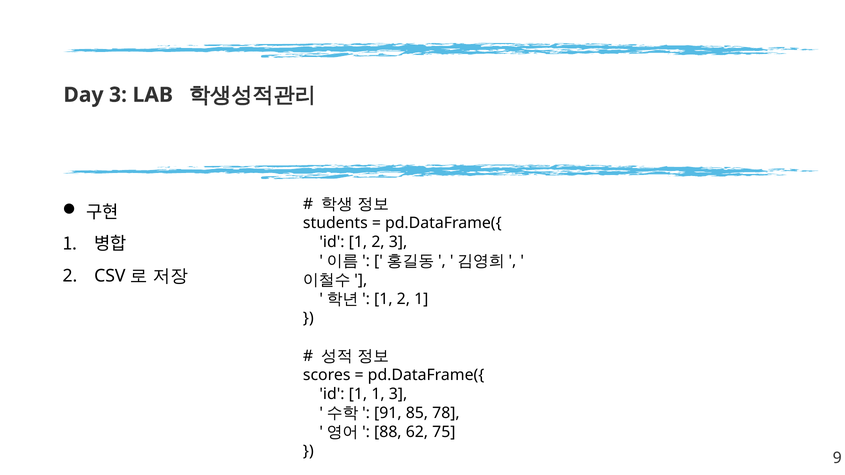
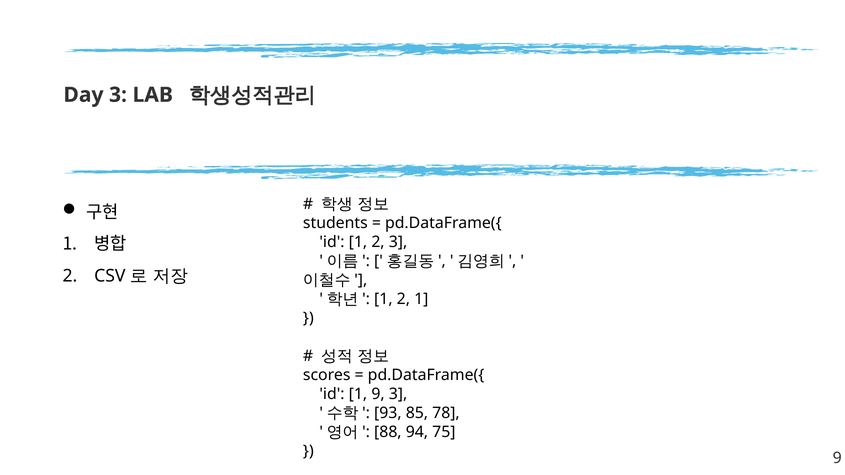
1 1: 1 -> 9
91: 91 -> 93
62: 62 -> 94
